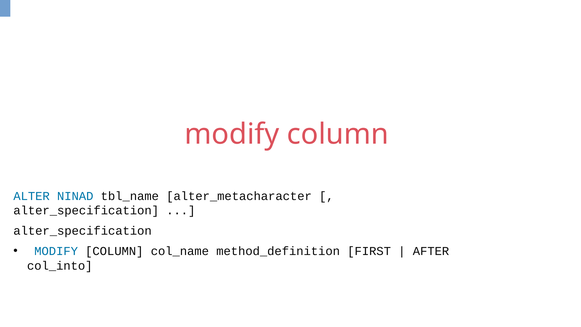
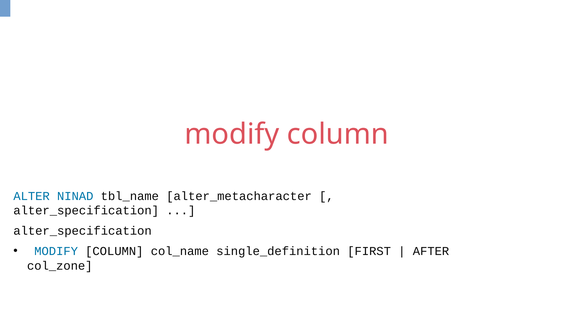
method_definition: method_definition -> single_definition
col_into: col_into -> col_zone
